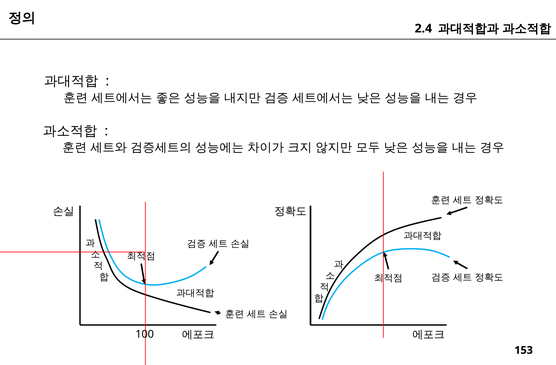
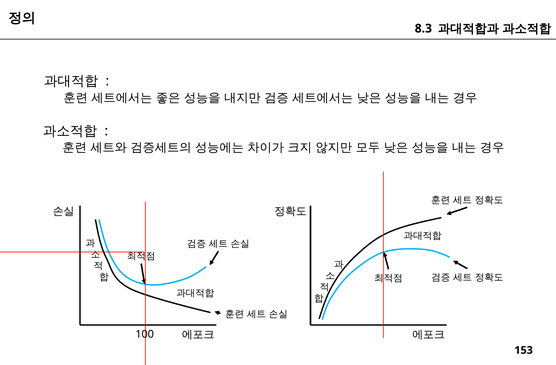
2.4: 2.4 -> 8.3
